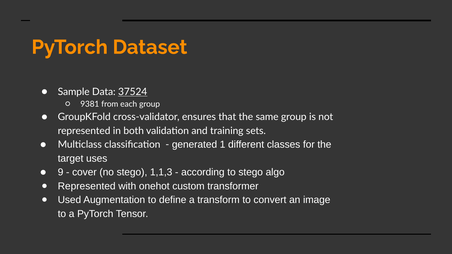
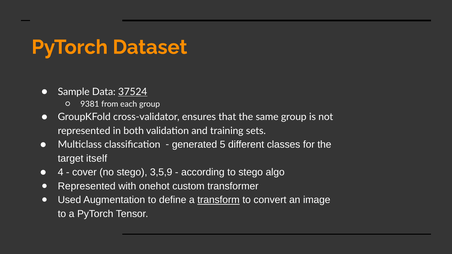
1: 1 -> 5
uses: uses -> itself
9: 9 -> 4
1,1,3: 1,1,3 -> 3,5,9
transform underline: none -> present
